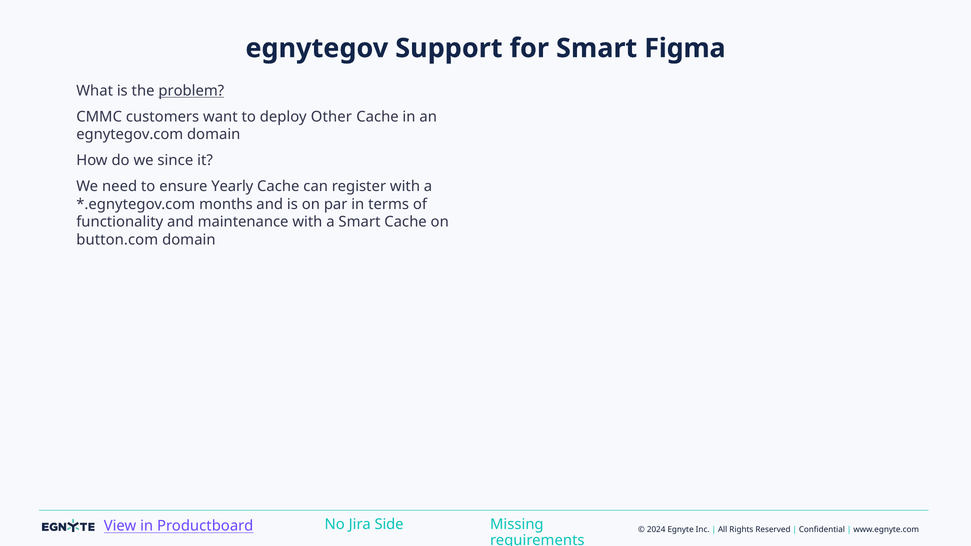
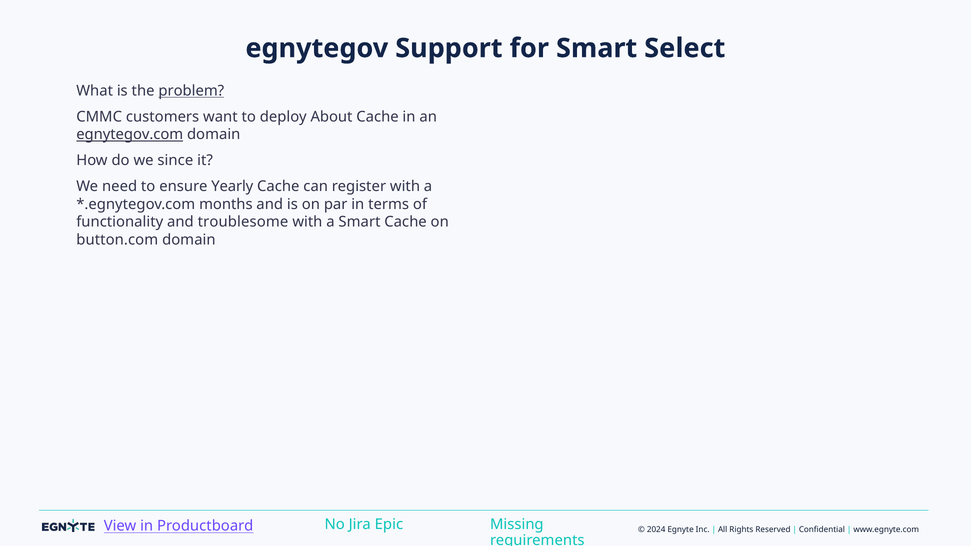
Figma: Figma -> Select
Other: Other -> About
egnytegov.com underline: none -> present
maintenance: maintenance -> troublesome
Side: Side -> Epic
